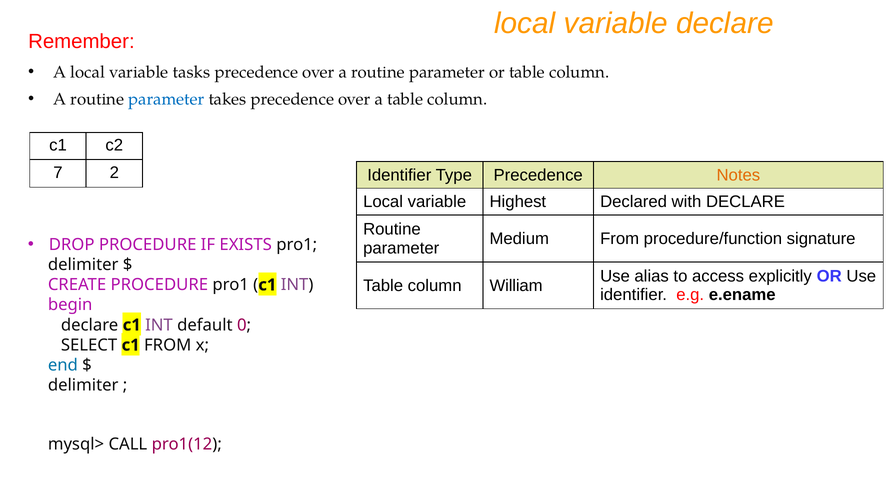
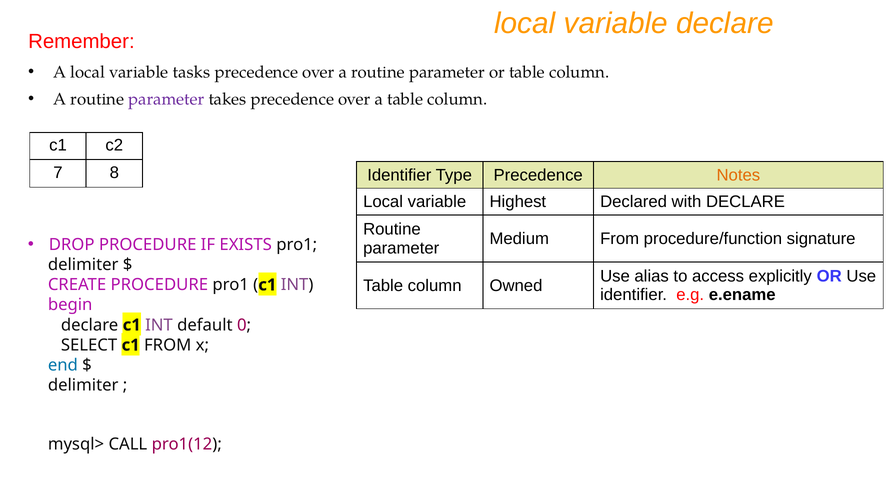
parameter at (166, 99) colour: blue -> purple
2: 2 -> 8
William: William -> Owned
